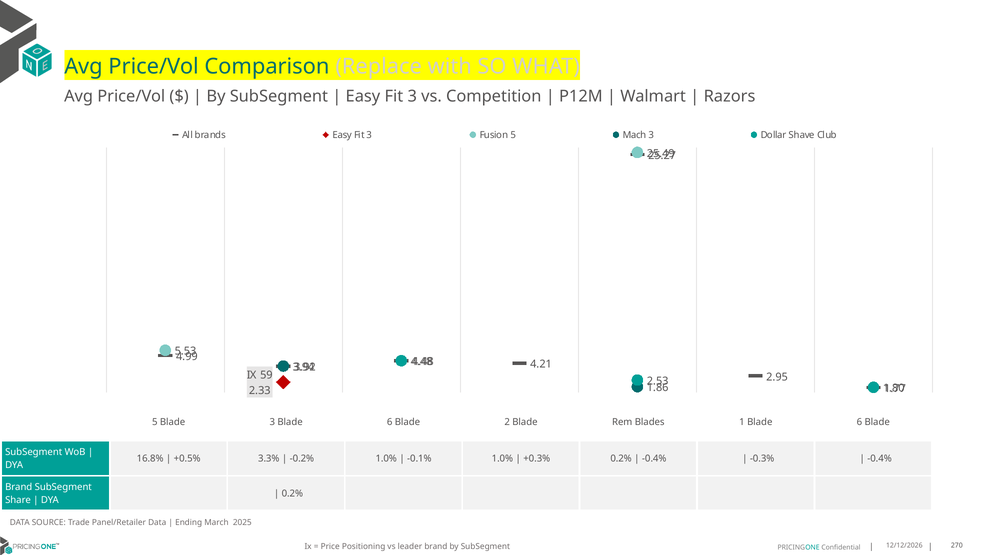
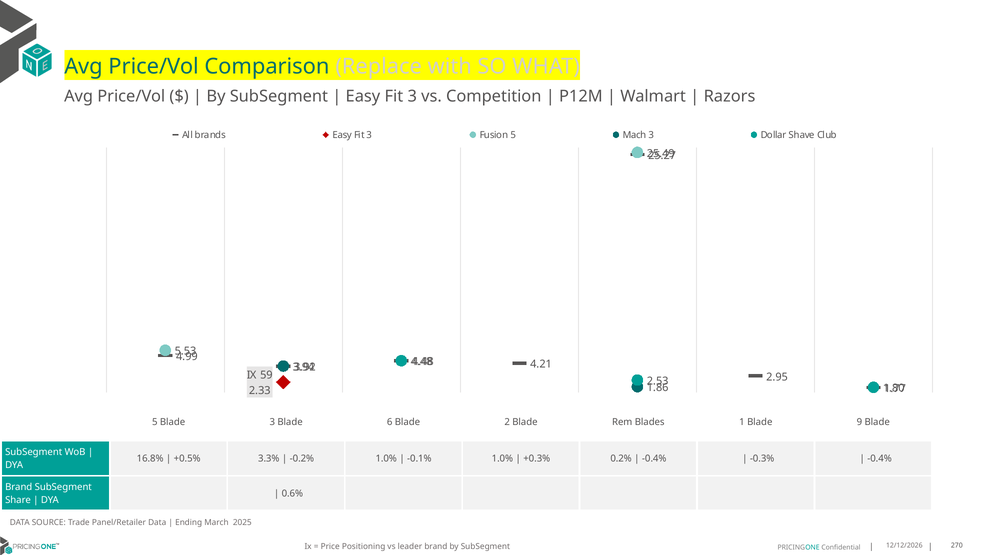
1 Blade 6: 6 -> 9
0.2% at (292, 494): 0.2% -> 0.6%
